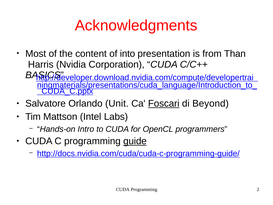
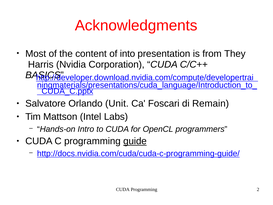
Than: Than -> They
Foscari underline: present -> none
Beyond: Beyond -> Remain
